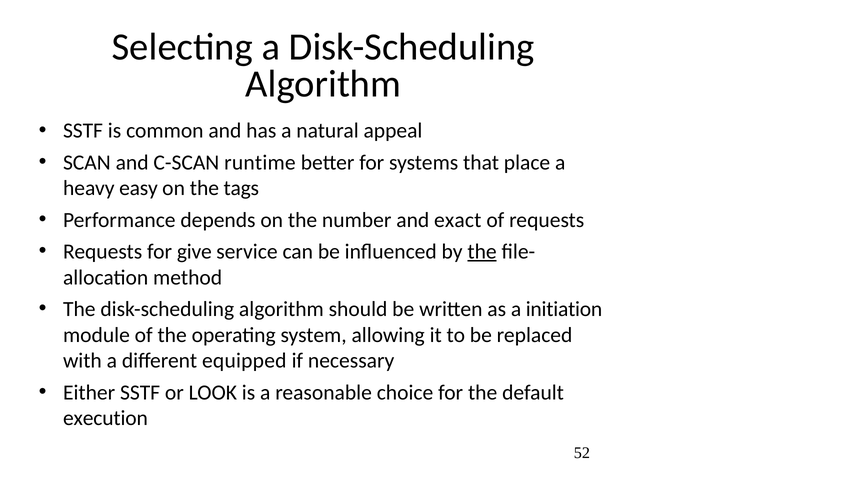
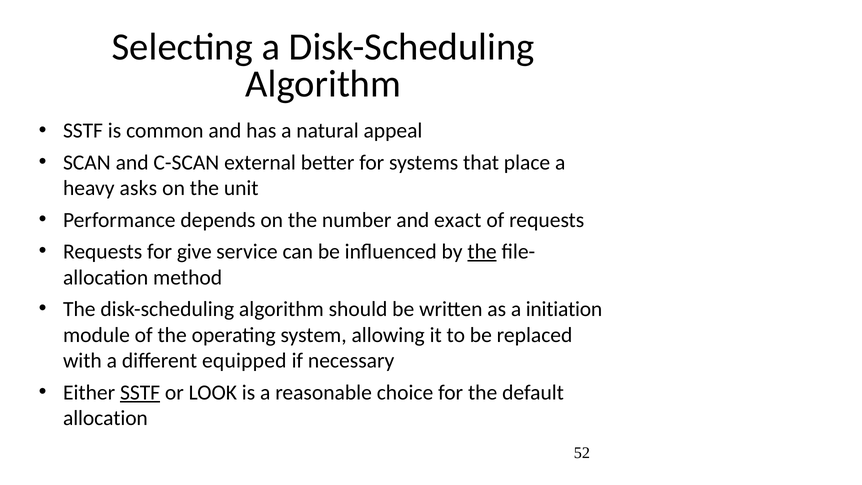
runtime: runtime -> external
easy: easy -> asks
tags: tags -> unit
SSTF at (140, 392) underline: none -> present
execution at (105, 418): execution -> allocation
